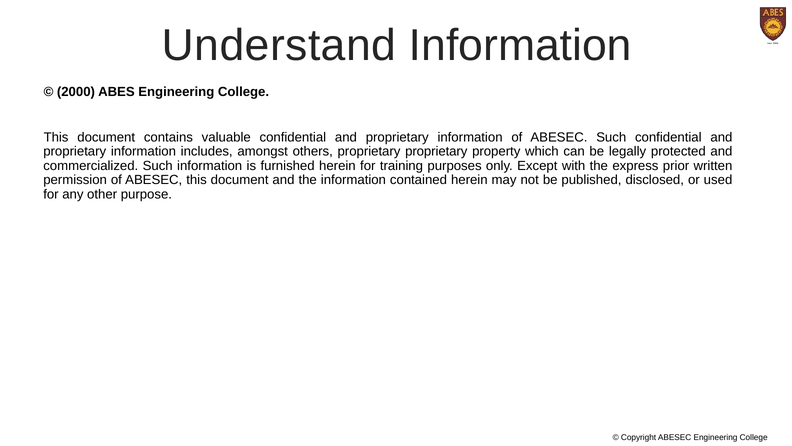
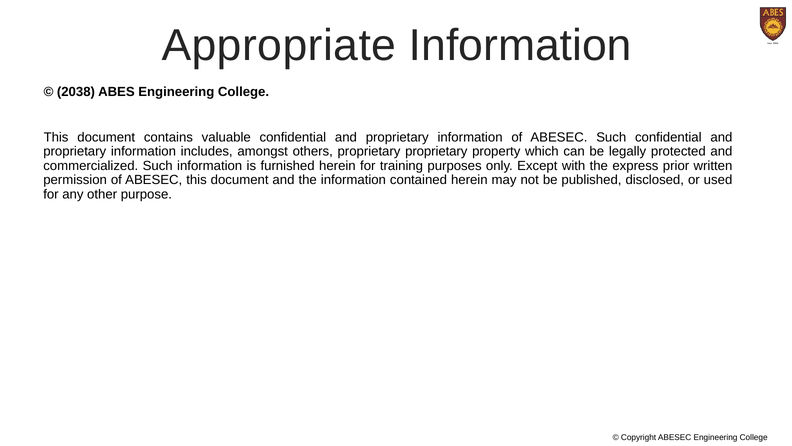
Understand: Understand -> Appropriate
2000: 2000 -> 2038
